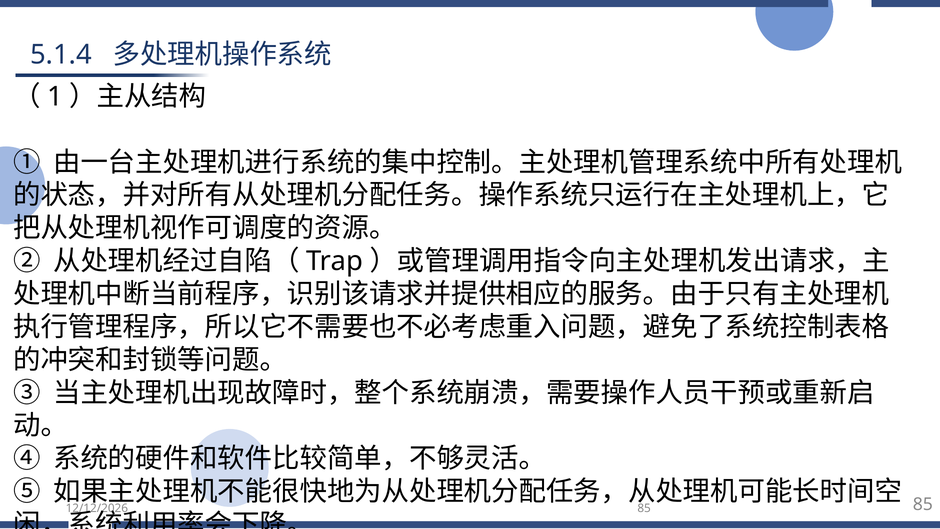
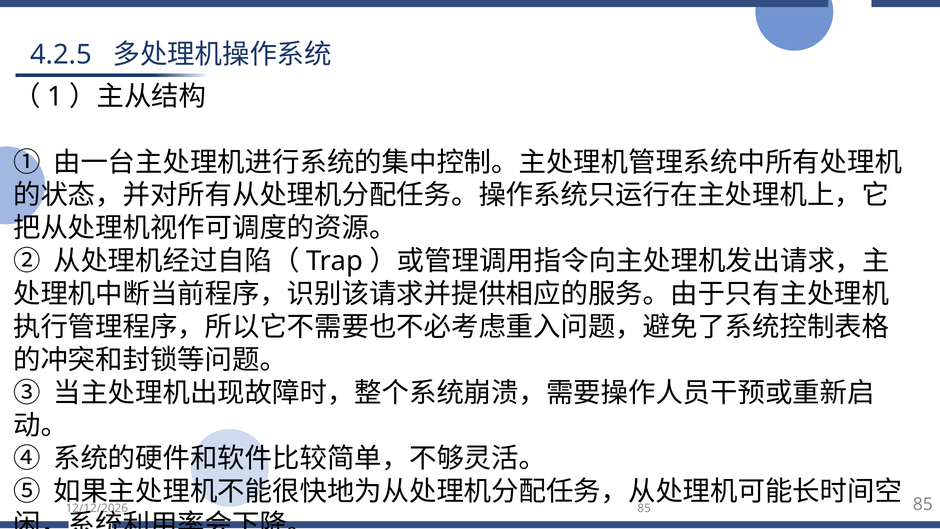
5.1.4: 5.1.4 -> 4.2.5
